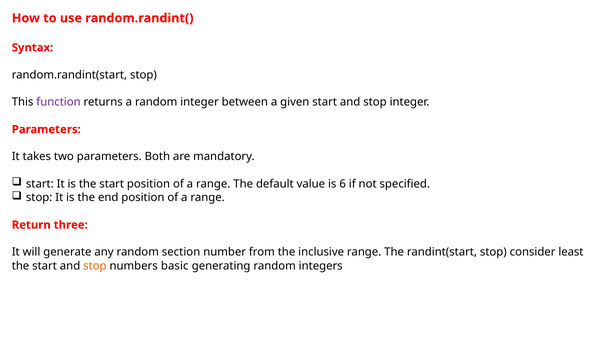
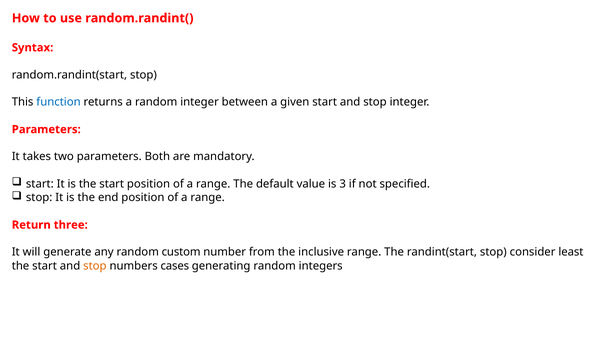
function colour: purple -> blue
6: 6 -> 3
section: section -> custom
basic: basic -> cases
